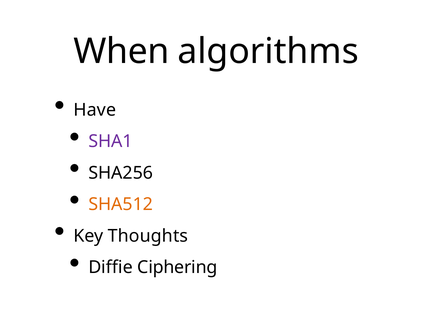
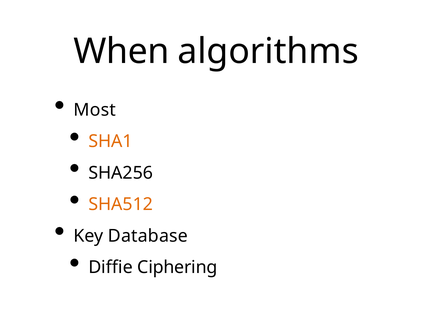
Have: Have -> Most
SHA1 colour: purple -> orange
Thoughts: Thoughts -> Database
